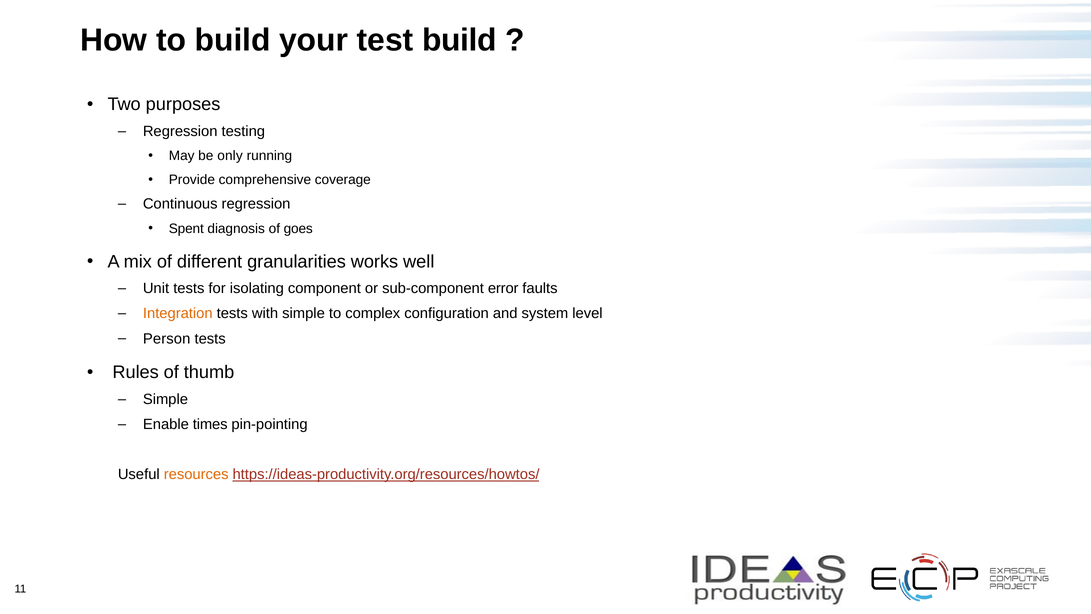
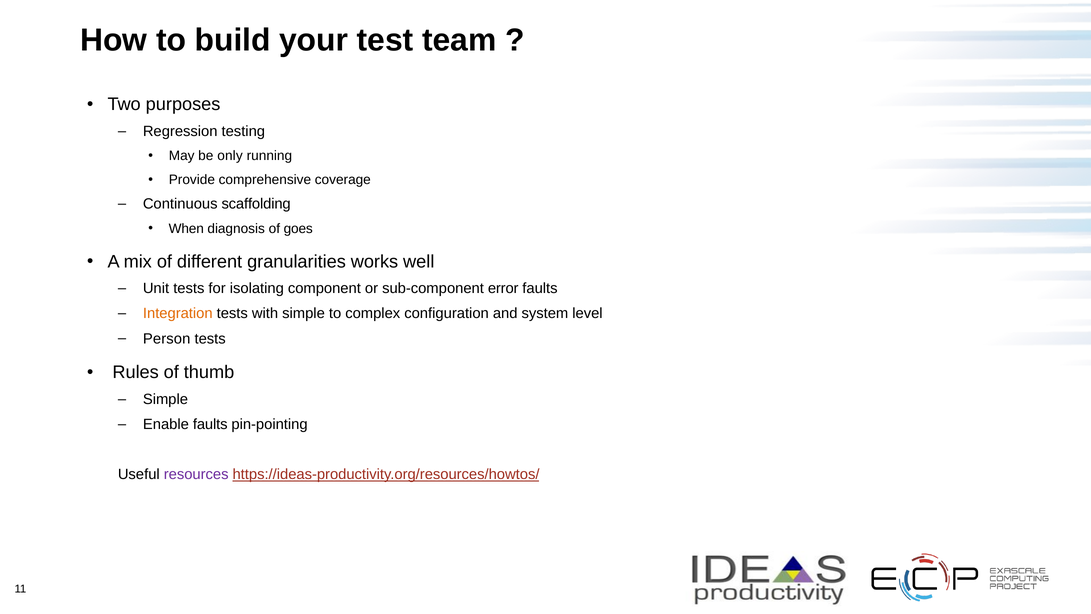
test build: build -> team
Continuous regression: regression -> scaffolding
Spent: Spent -> When
Enable times: times -> faults
resources colour: orange -> purple
